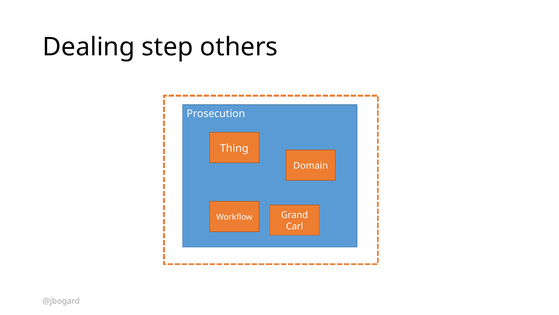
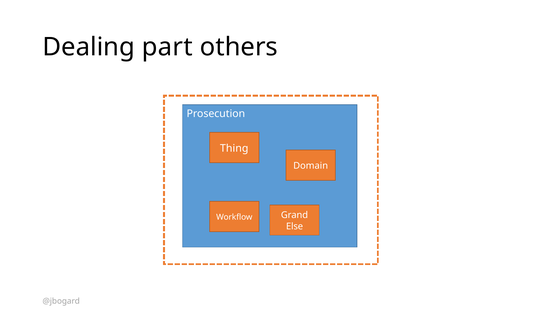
step: step -> part
Carl: Carl -> Else
